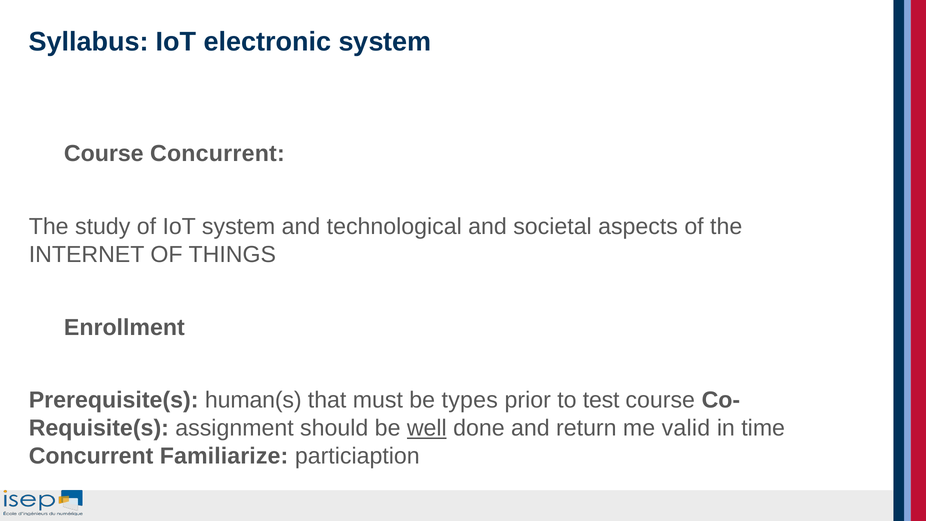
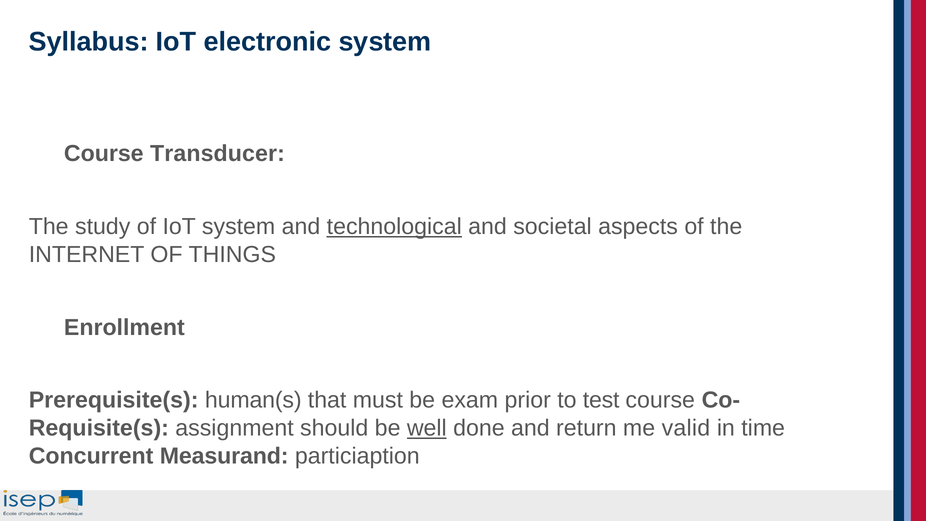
Course Concurrent: Concurrent -> Transducer
technological underline: none -> present
types: types -> exam
Familiarize: Familiarize -> Measurand
